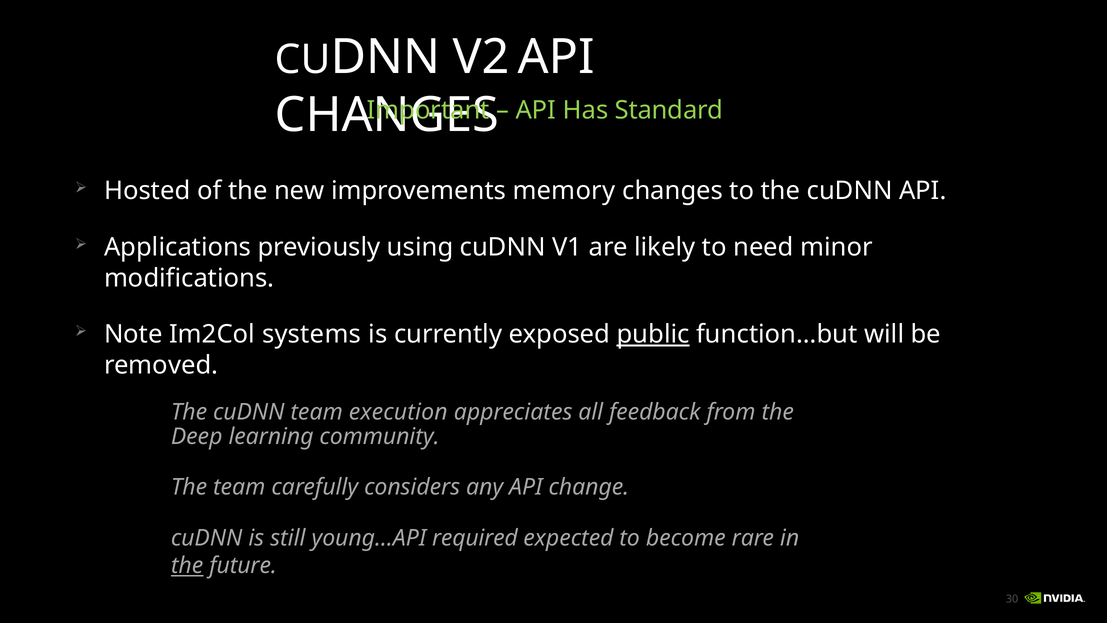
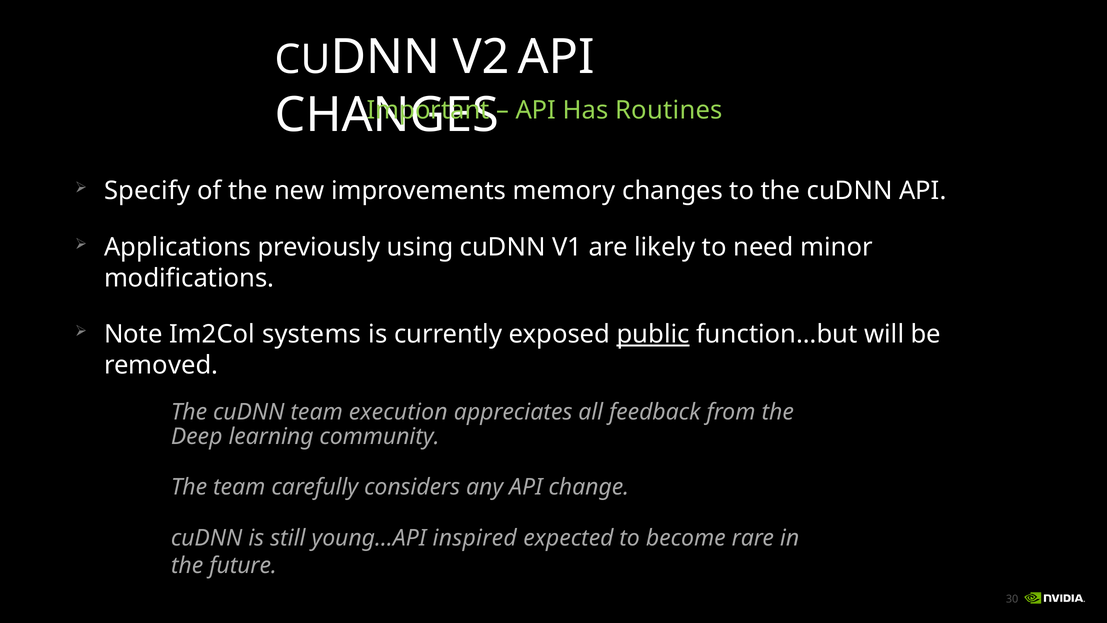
Standard: Standard -> Routines
Hosted: Hosted -> Specify
required: required -> inspired
the at (187, 566) underline: present -> none
